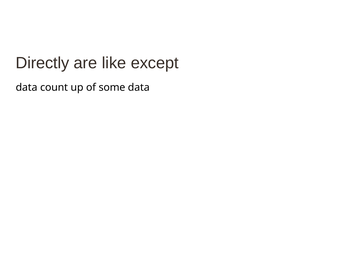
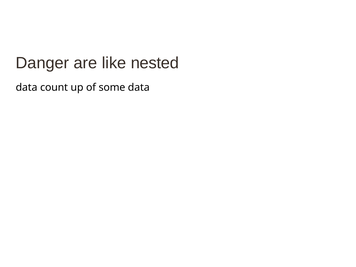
Directly: Directly -> Danger
except: except -> nested
